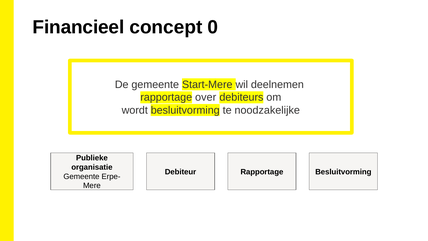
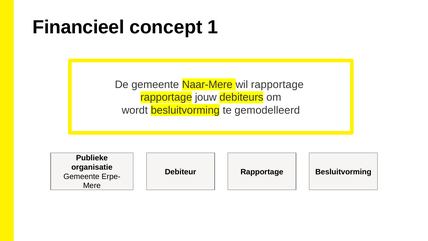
0: 0 -> 1
Start-Mere: Start-Mere -> Naar-Mere
wil deelnemen: deelnemen -> rapportage
over: over -> jouw
noodzakelijke: noodzakelijke -> gemodelleerd
